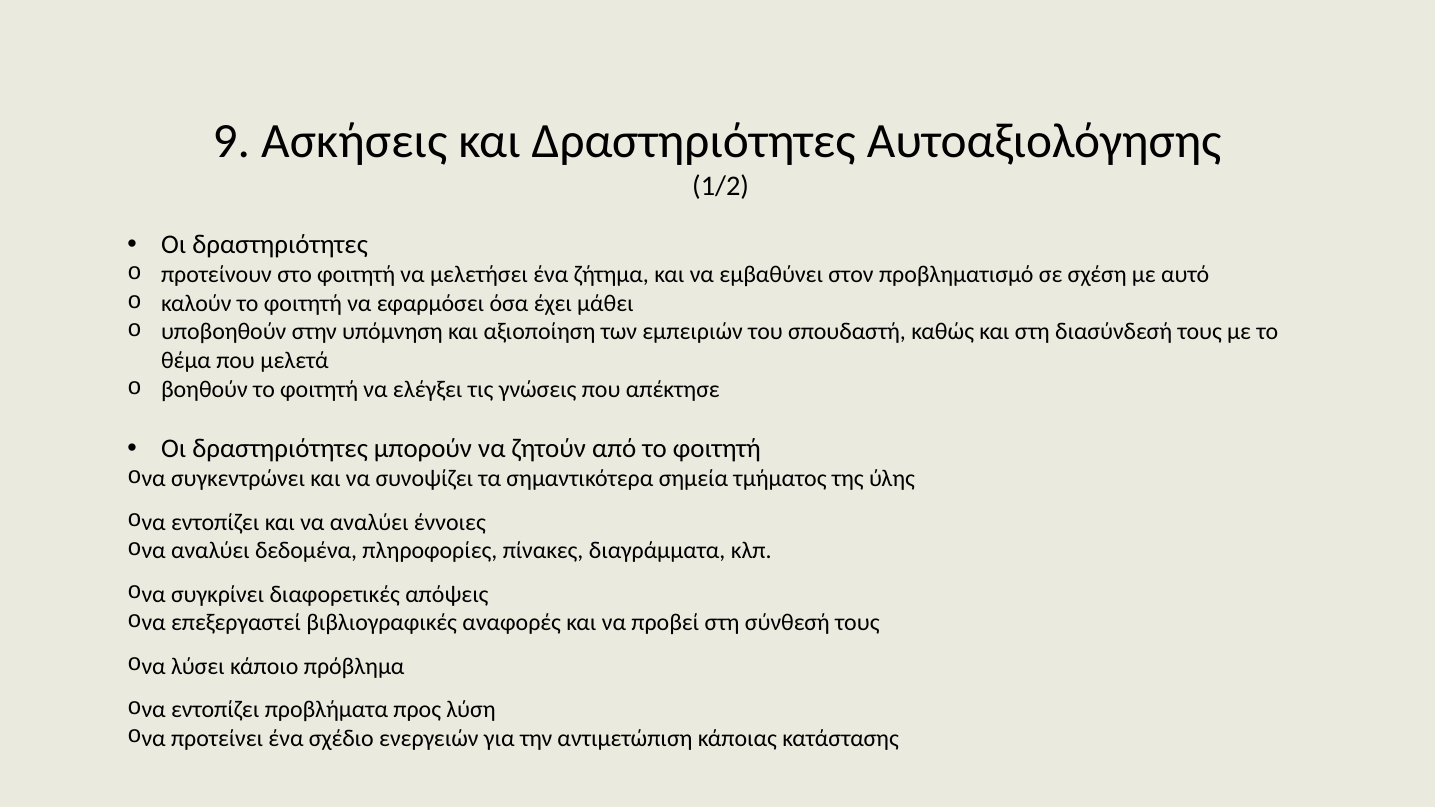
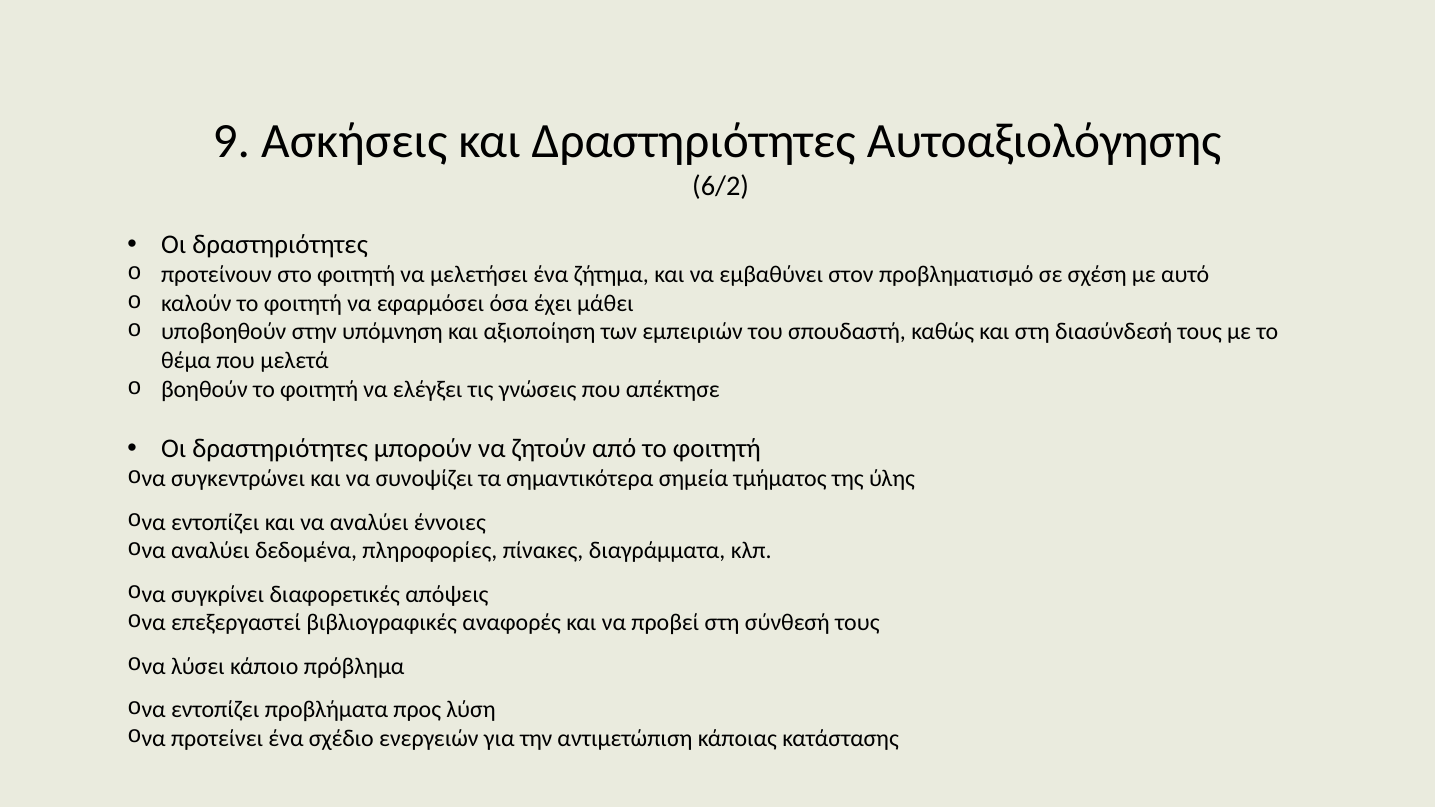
1/2: 1/2 -> 6/2
